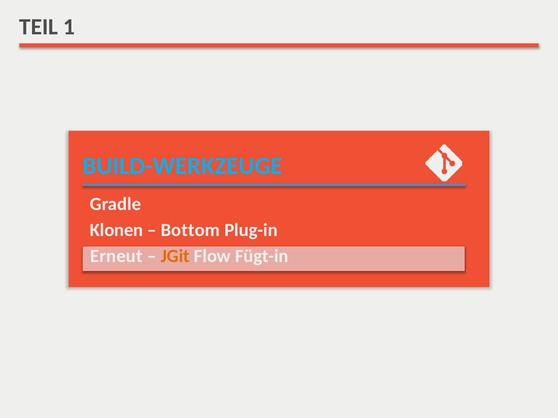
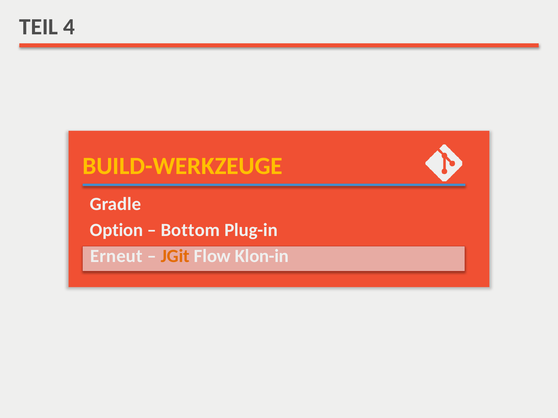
1: 1 -> 4
BUILD-WERKZEUGE colour: light blue -> yellow
Klonen: Klonen -> Option
Fügt-in: Fügt-in -> Klon-in
